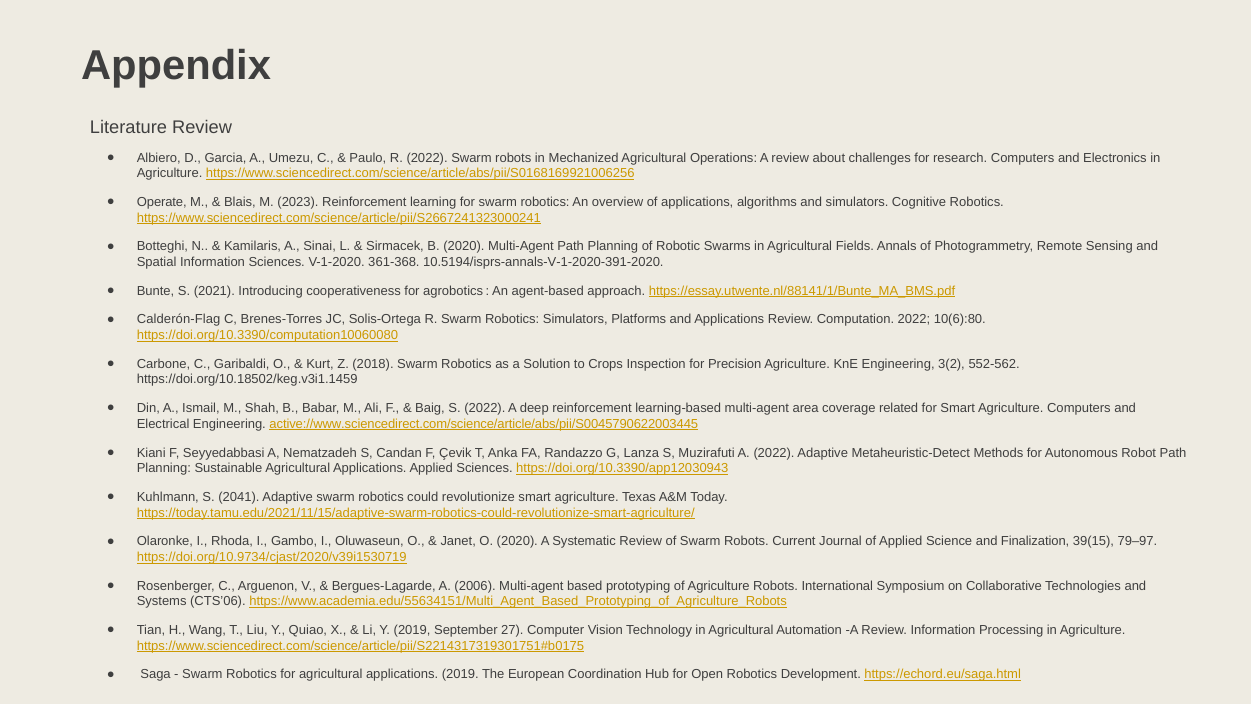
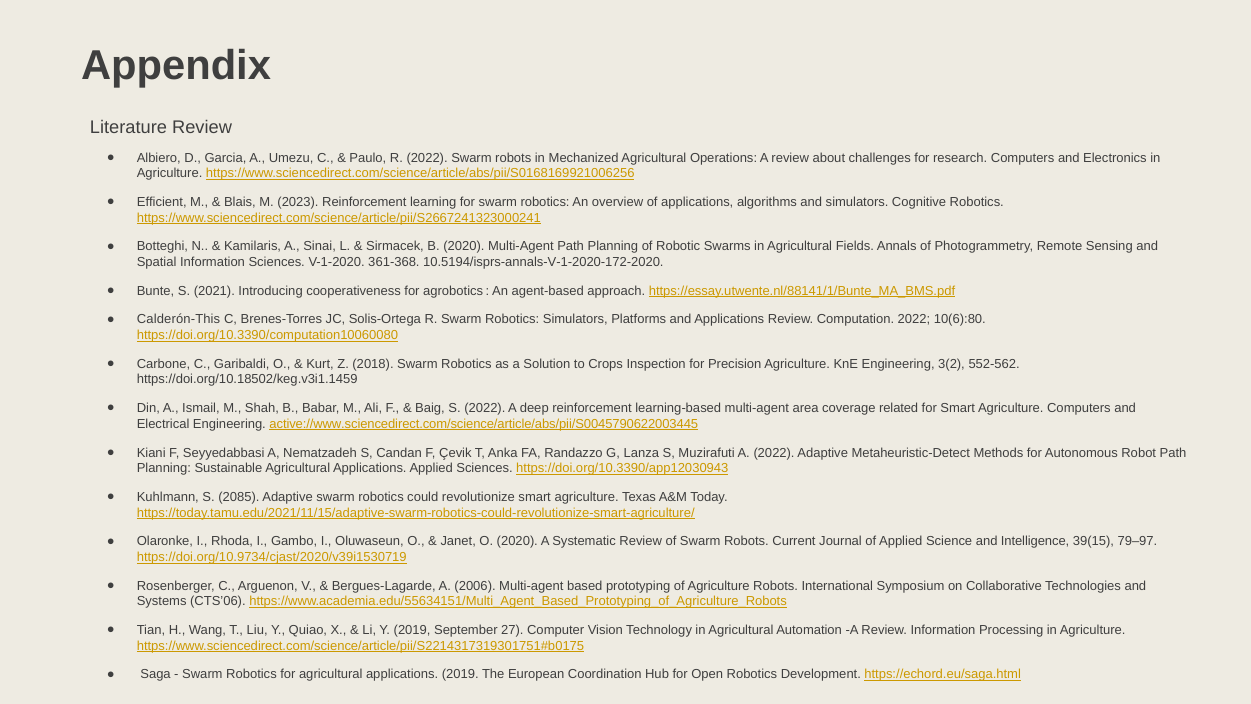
Operate: Operate -> Efficient
10.5194/isprs-annals-V-1-2020-391-2020: 10.5194/isprs-annals-V-1-2020-391-2020 -> 10.5194/isprs-annals-V-1-2020-172-2020
Calderón-Flag: Calderón-Flag -> Calderón-This
2041: 2041 -> 2085
Finalization: Finalization -> Intelligence
